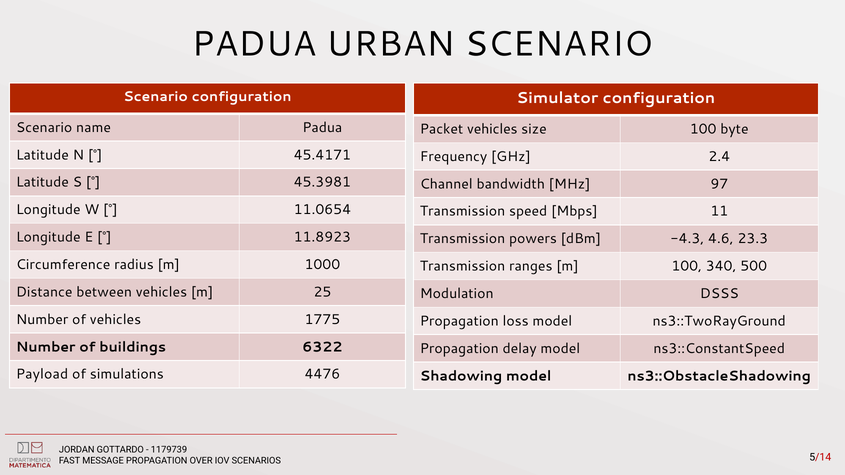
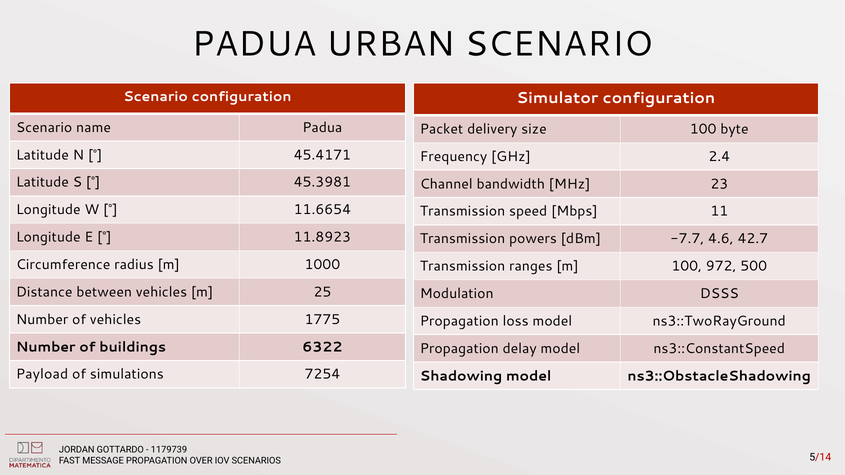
Packet vehicles: vehicles -> delivery
97: 97 -> 23
11.0654: 11.0654 -> 11.6654
-4.3: -4.3 -> -7.7
23.3: 23.3 -> 42.7
340: 340 -> 972
4476: 4476 -> 7254
